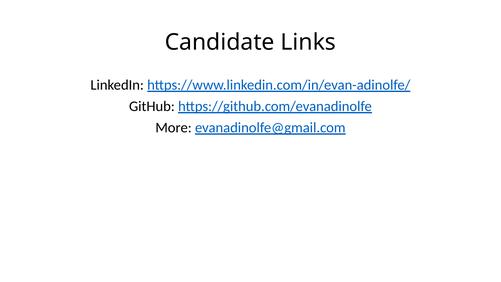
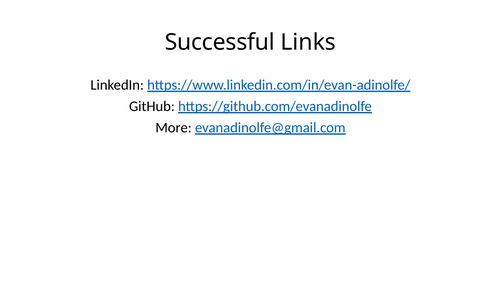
Candidate: Candidate -> Successful
